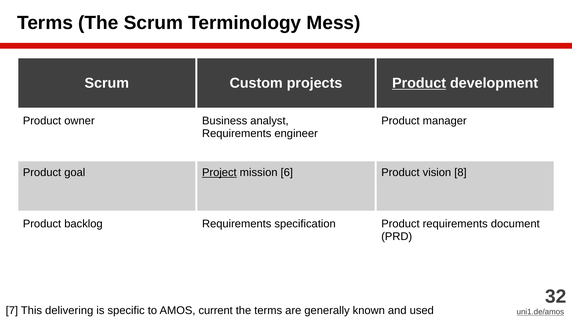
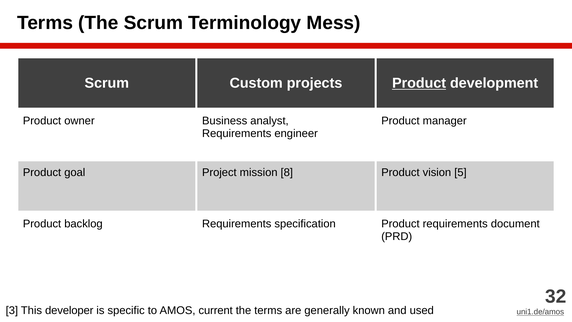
Project underline: present -> none
6: 6 -> 8
8: 8 -> 5
7: 7 -> 3
delivering: delivering -> developer
